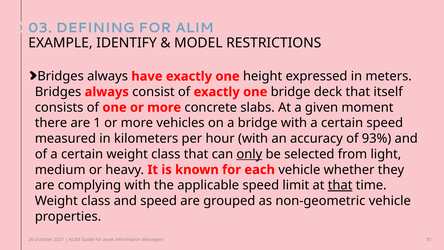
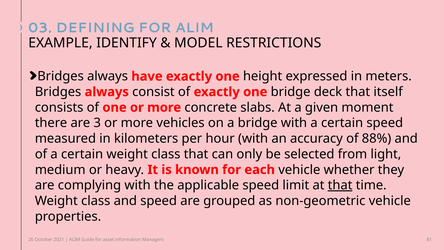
1: 1 -> 3
93%: 93% -> 88%
only underline: present -> none
